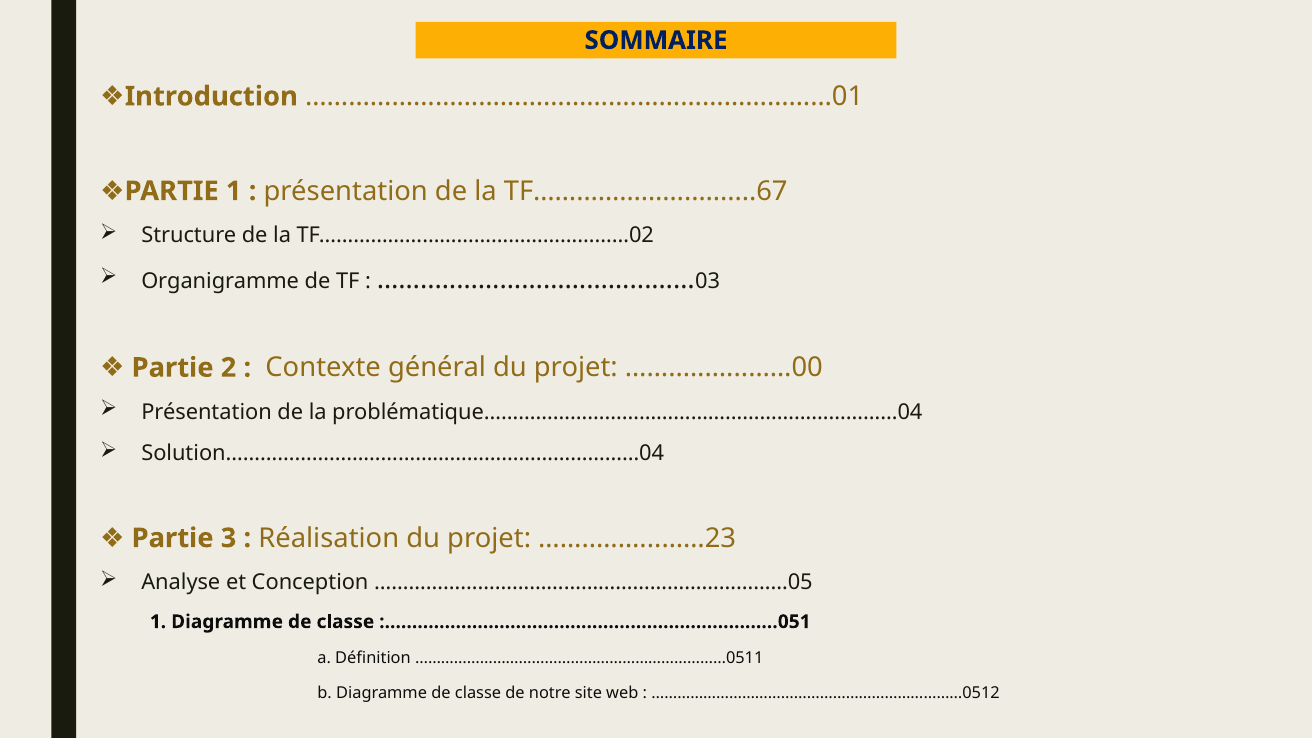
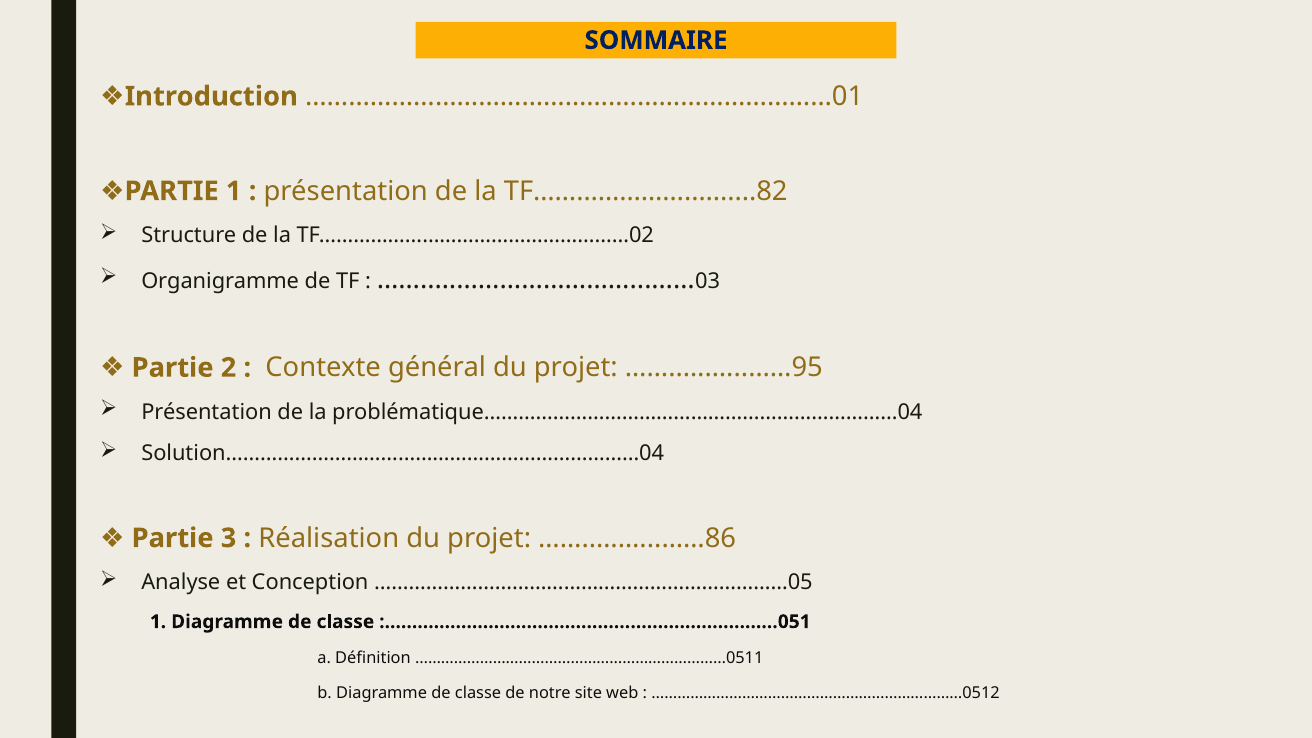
TF………………….…......67: TF………………….…......67 -> TF………………….…......82
……..……...……00: ……..……...……00 -> ……..……...……95
……..……...……23: ……..……...……23 -> ……..……...……86
